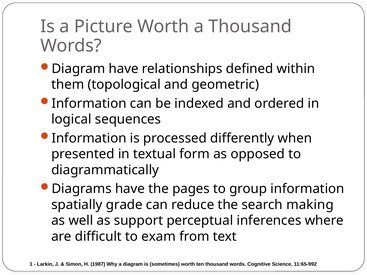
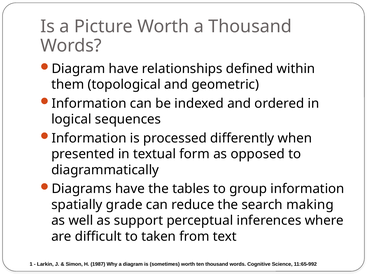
pages: pages -> tables
exam: exam -> taken
